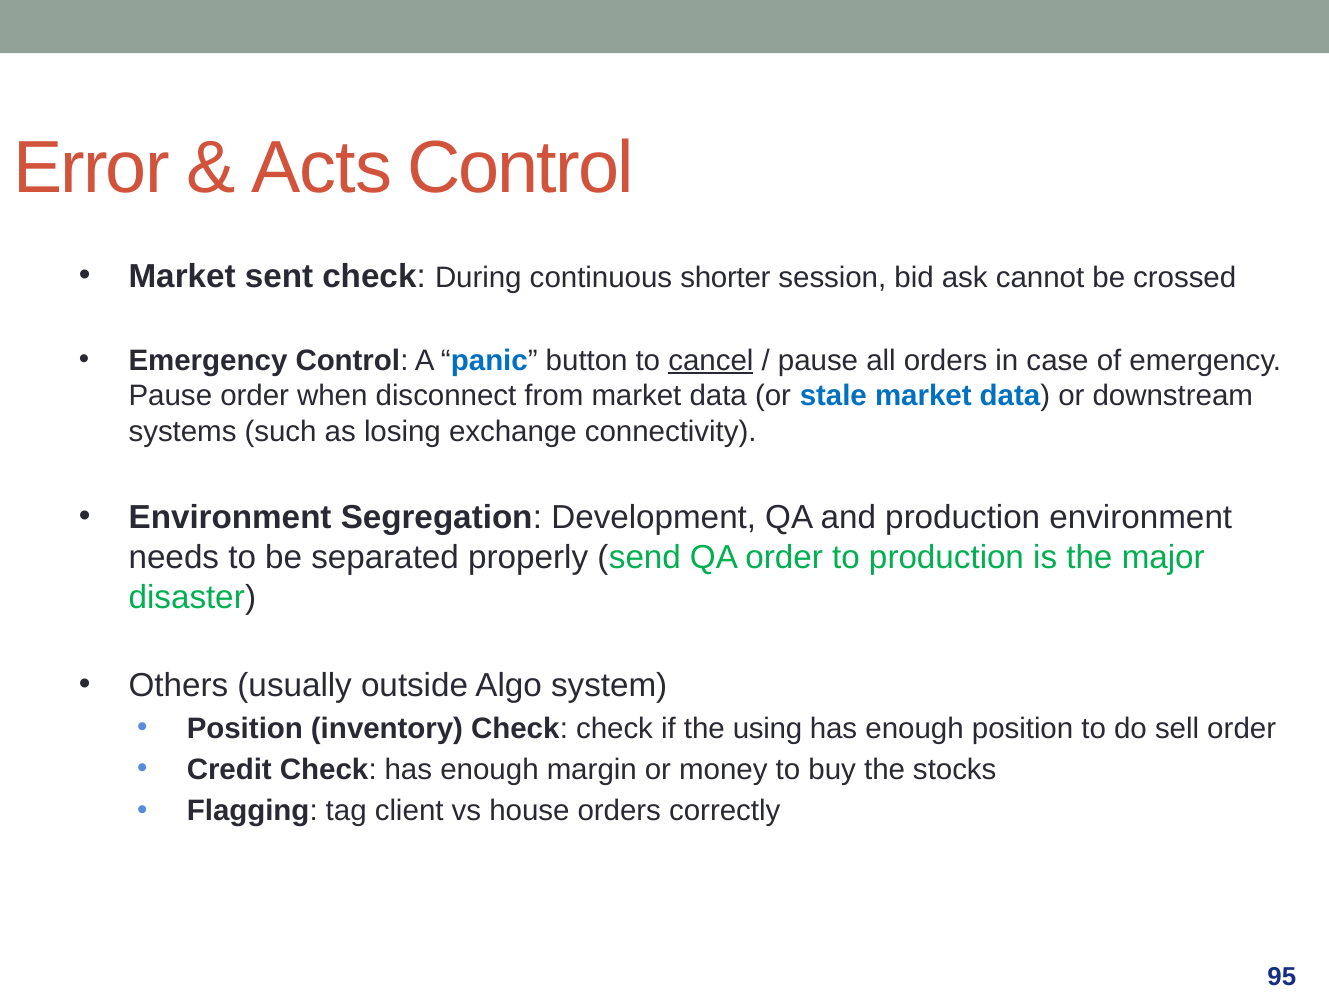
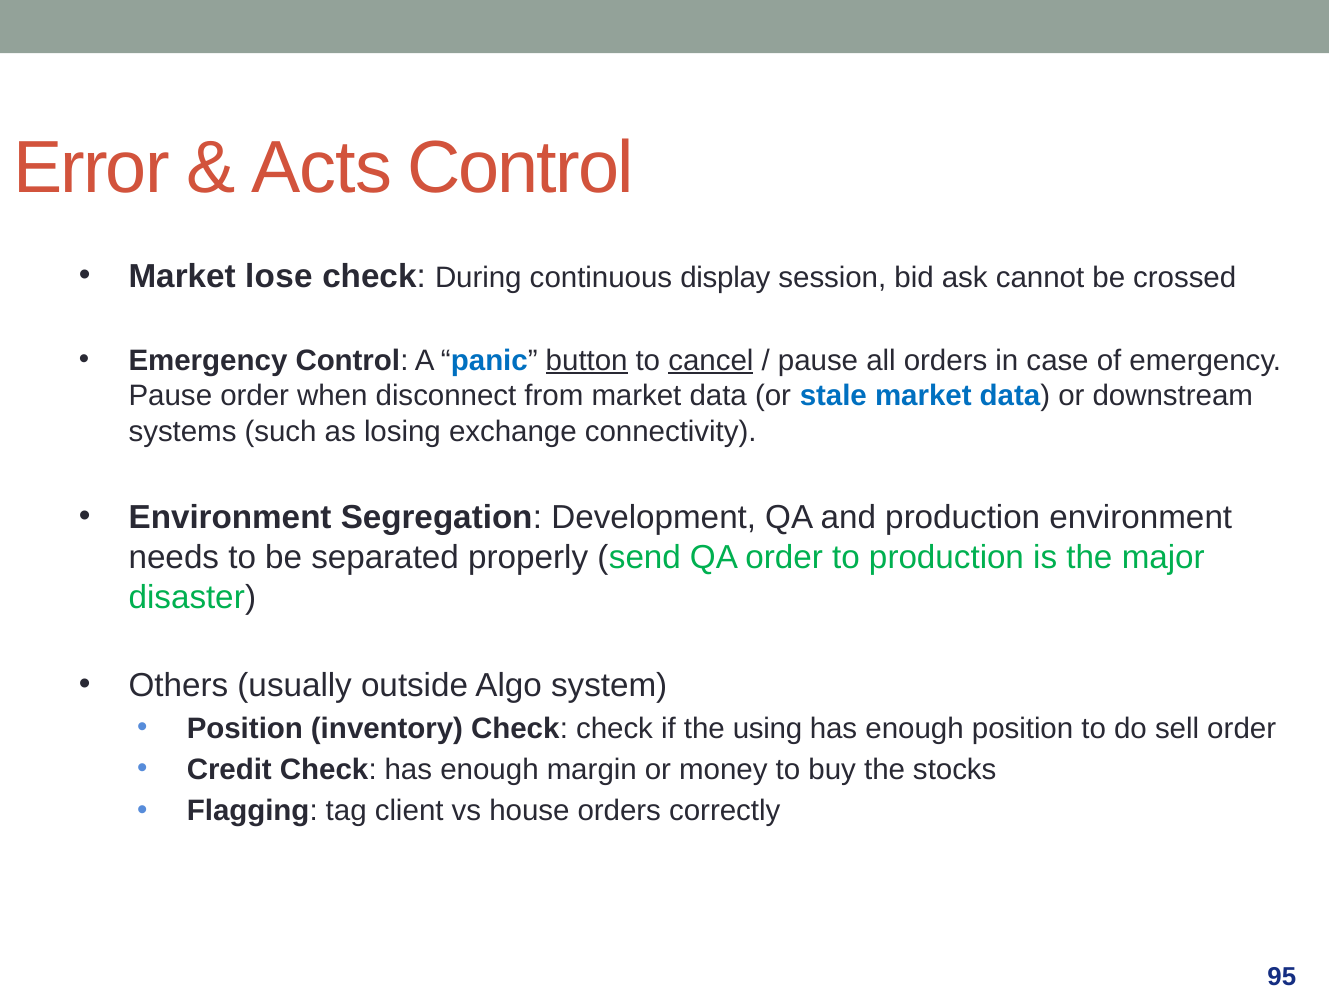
sent: sent -> lose
shorter: shorter -> display
button underline: none -> present
